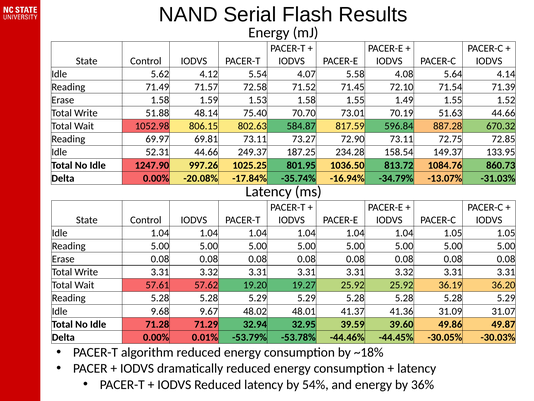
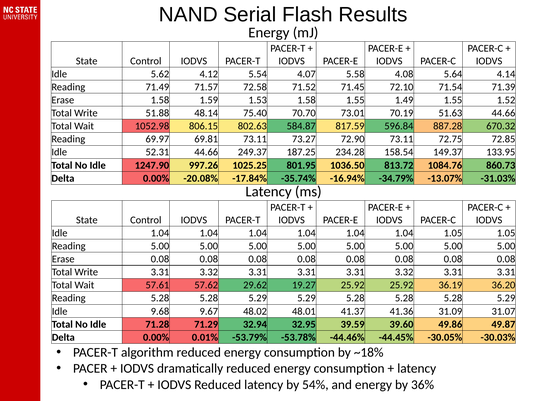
19.20: 19.20 -> 29.62
